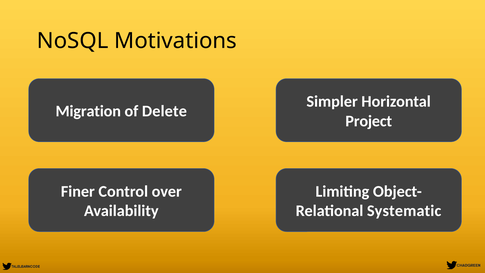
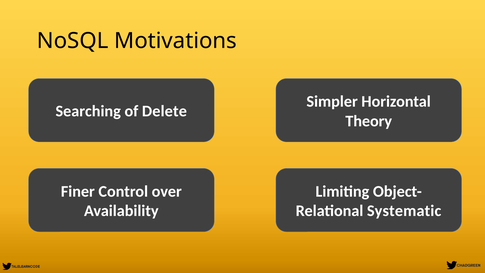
Migration: Migration -> Searching
Project: Project -> Theory
